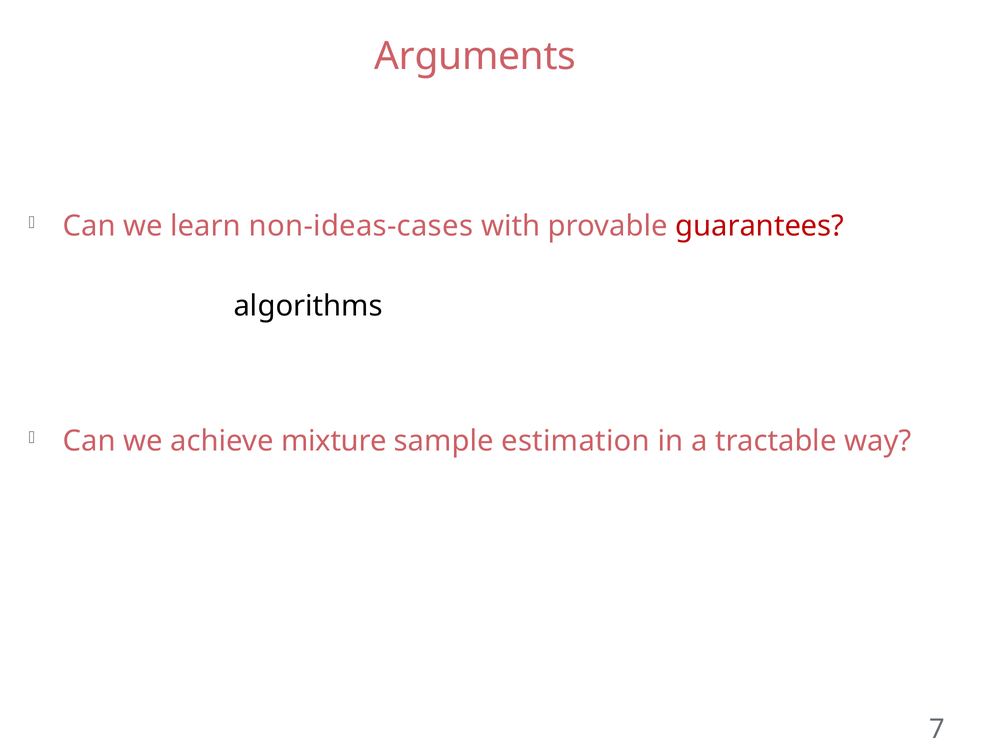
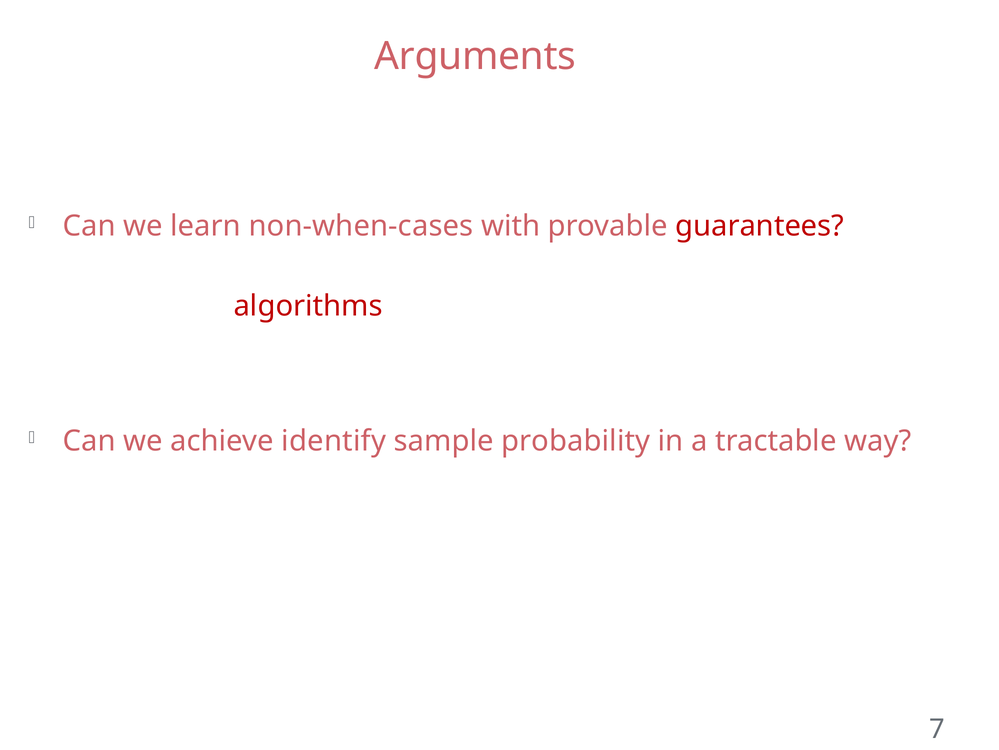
non-ideas-cases: non-ideas-cases -> non-when-cases
algorithms colour: black -> red
mixture: mixture -> identify
sample estimation: estimation -> probability
